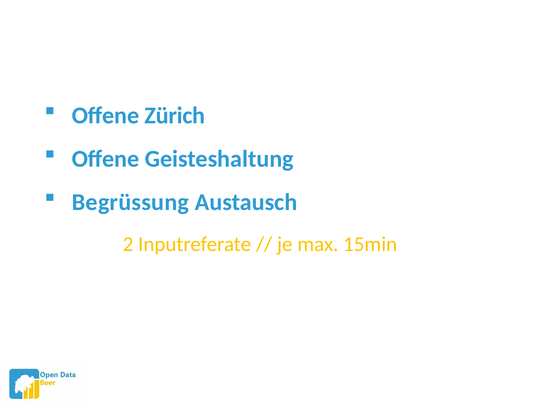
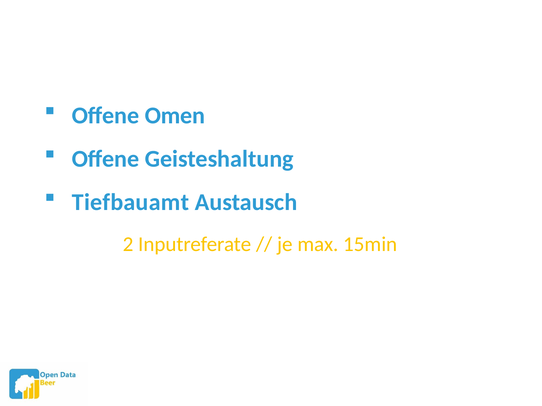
Zürich: Zürich -> Omen
Begrüssung: Begrüssung -> Tiefbauamt
